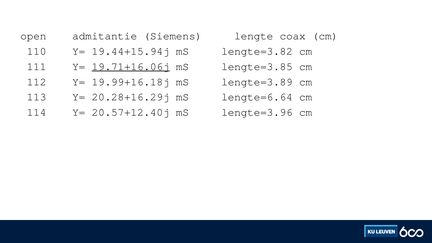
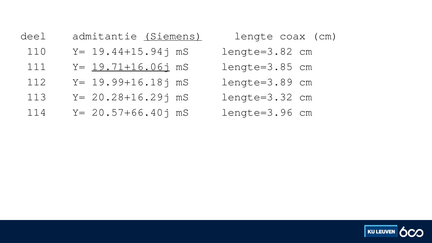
open: open -> deel
Siemens underline: none -> present
lengte=6.64: lengte=6.64 -> lengte=3.32
20.57+12.40j: 20.57+12.40j -> 20.57+66.40j
